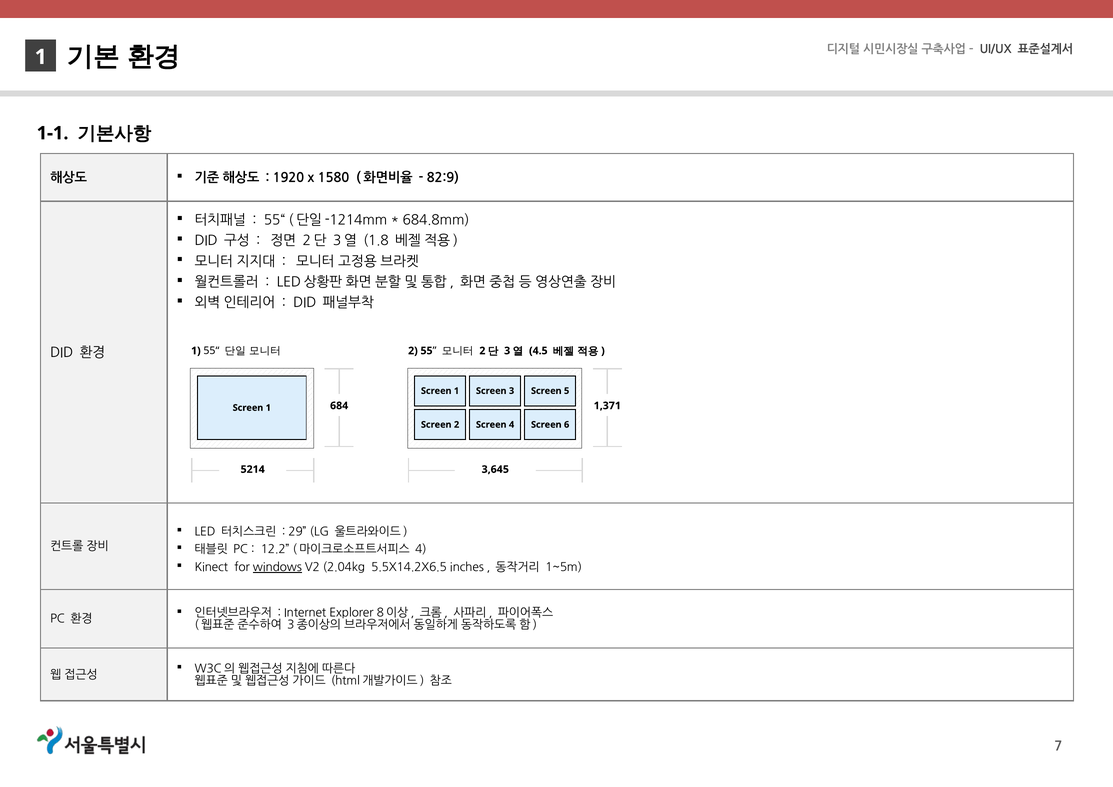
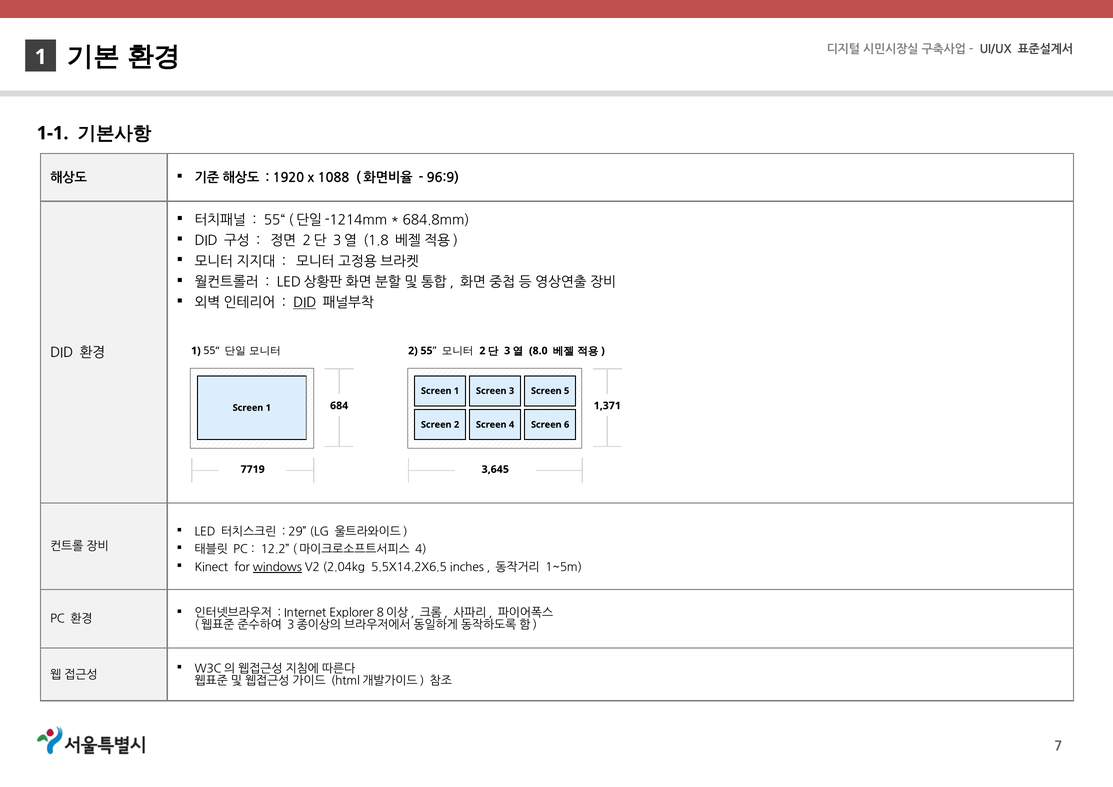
1580: 1580 -> 1088
82:9: 82:9 -> 96:9
DID at (305, 303) underline: none -> present
4.5: 4.5 -> 8.0
5214: 5214 -> 7719
